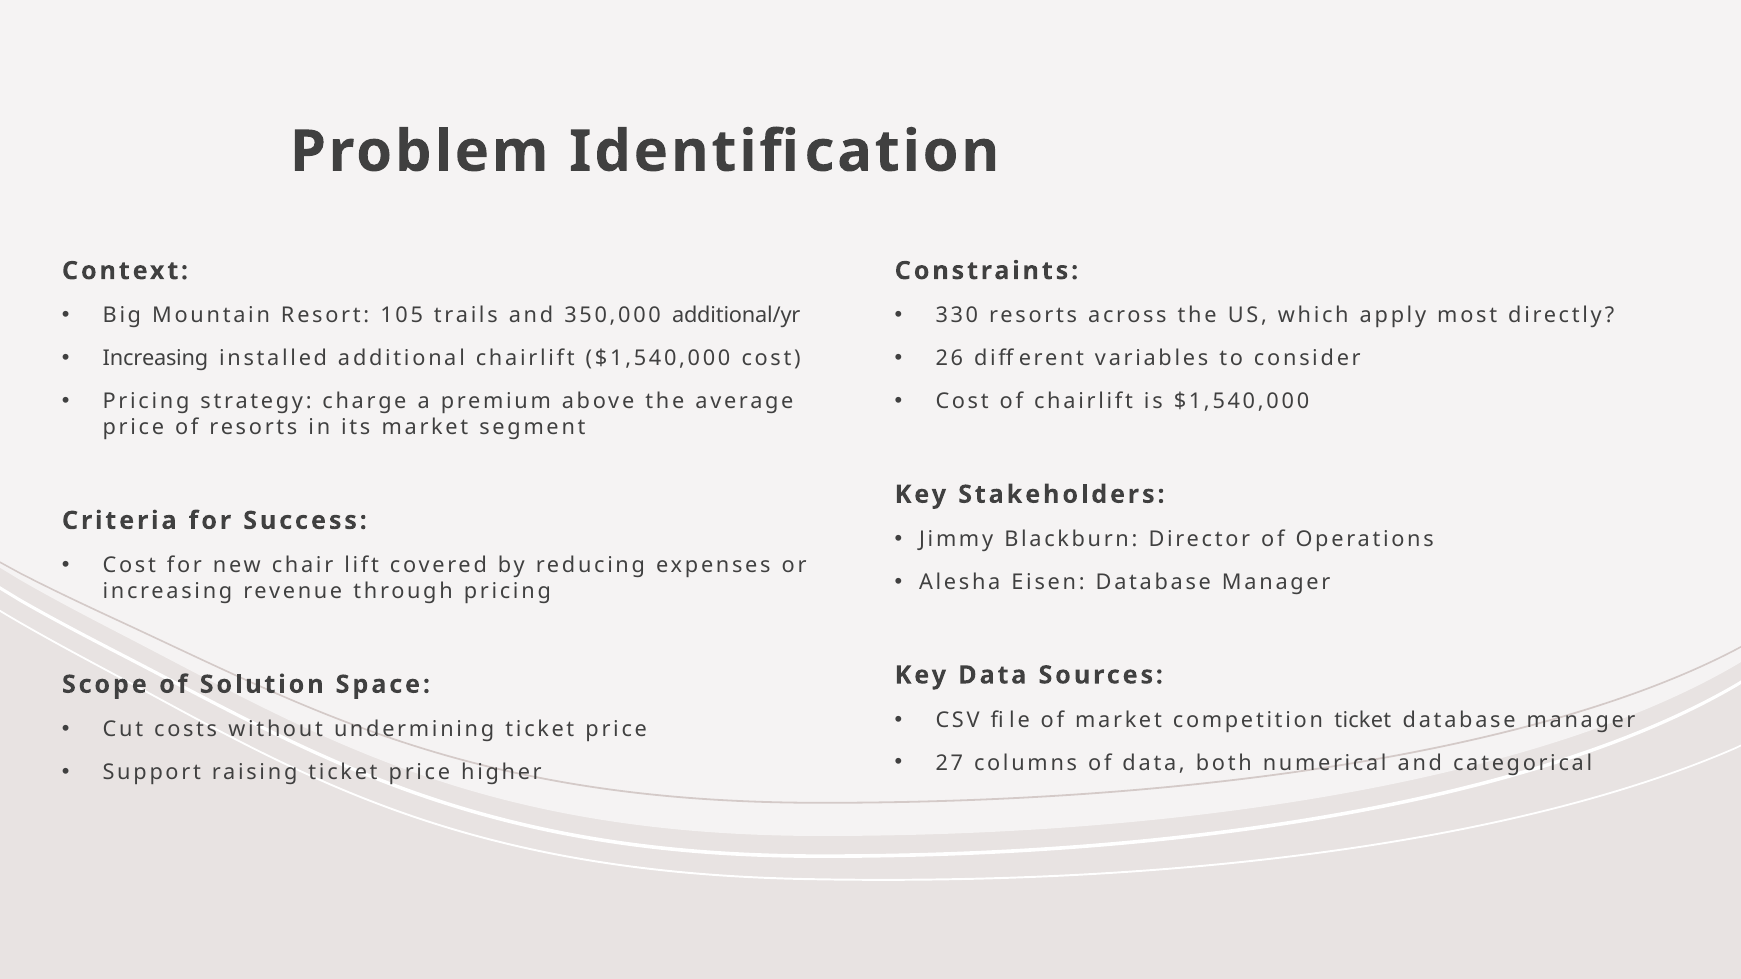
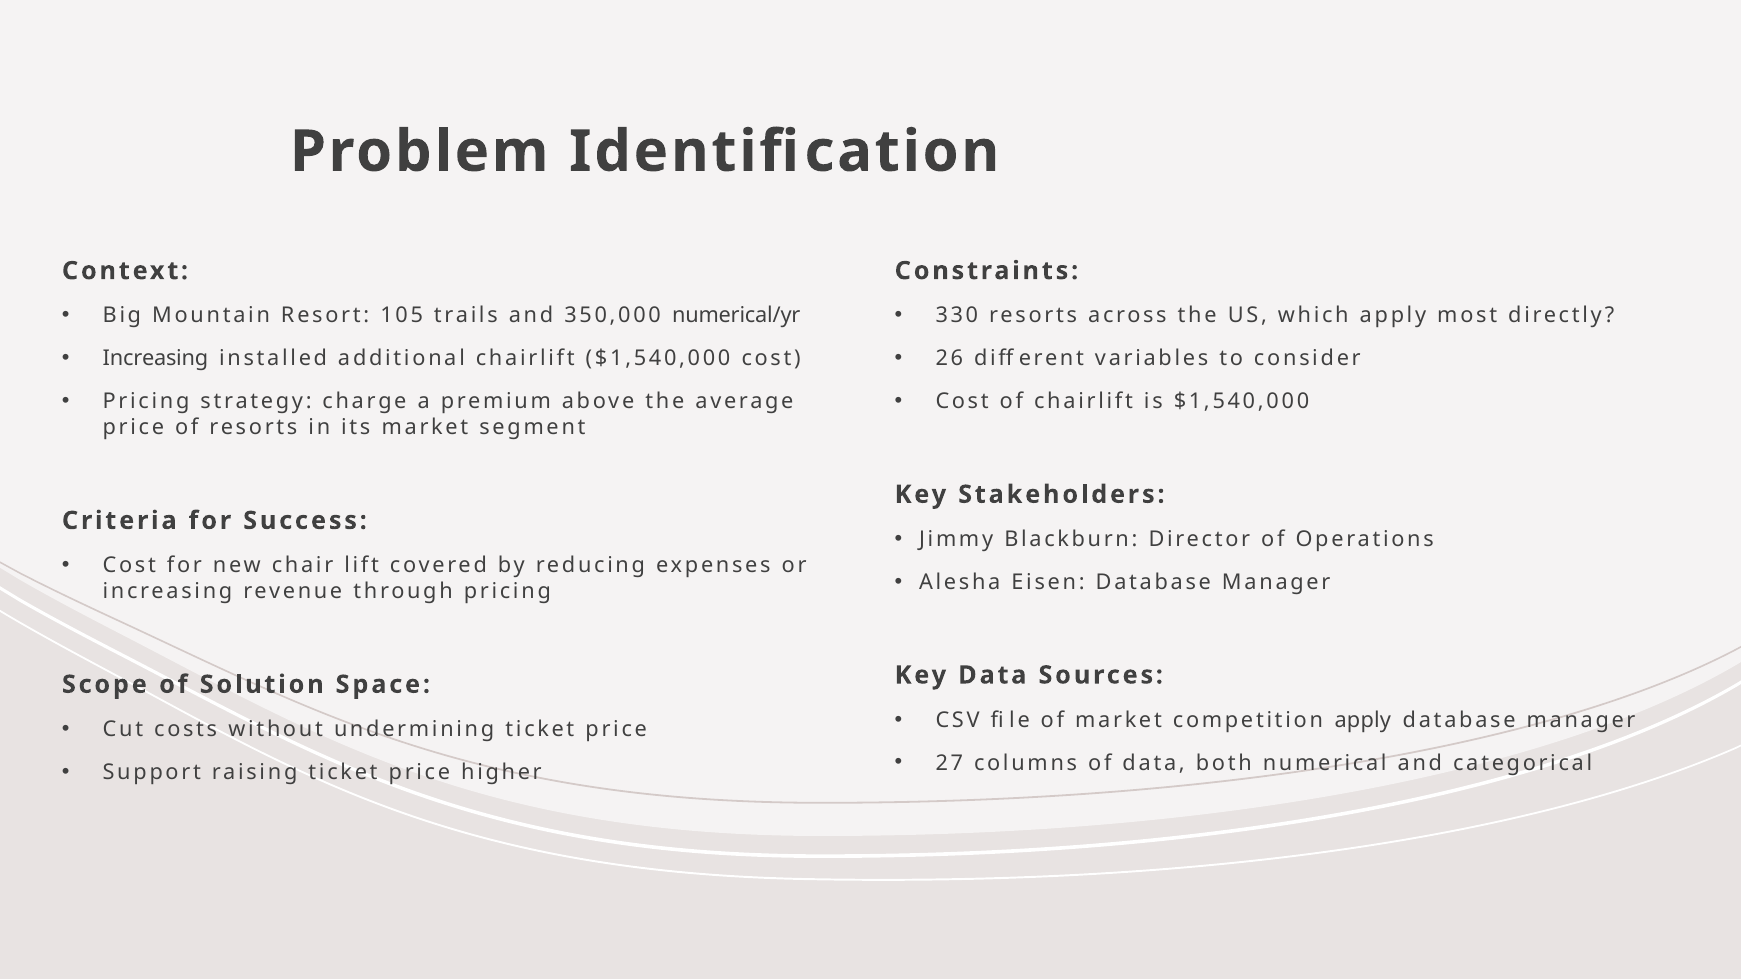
additional/yr: additional/yr -> numerical/yr
competition ticket: ticket -> apply
